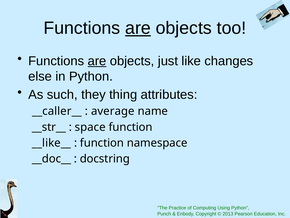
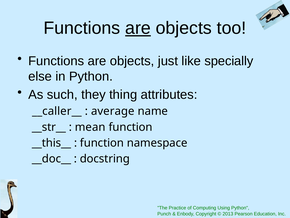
are at (97, 61) underline: present -> none
changes: changes -> specially
space: space -> mean
__like__: __like__ -> __this__
